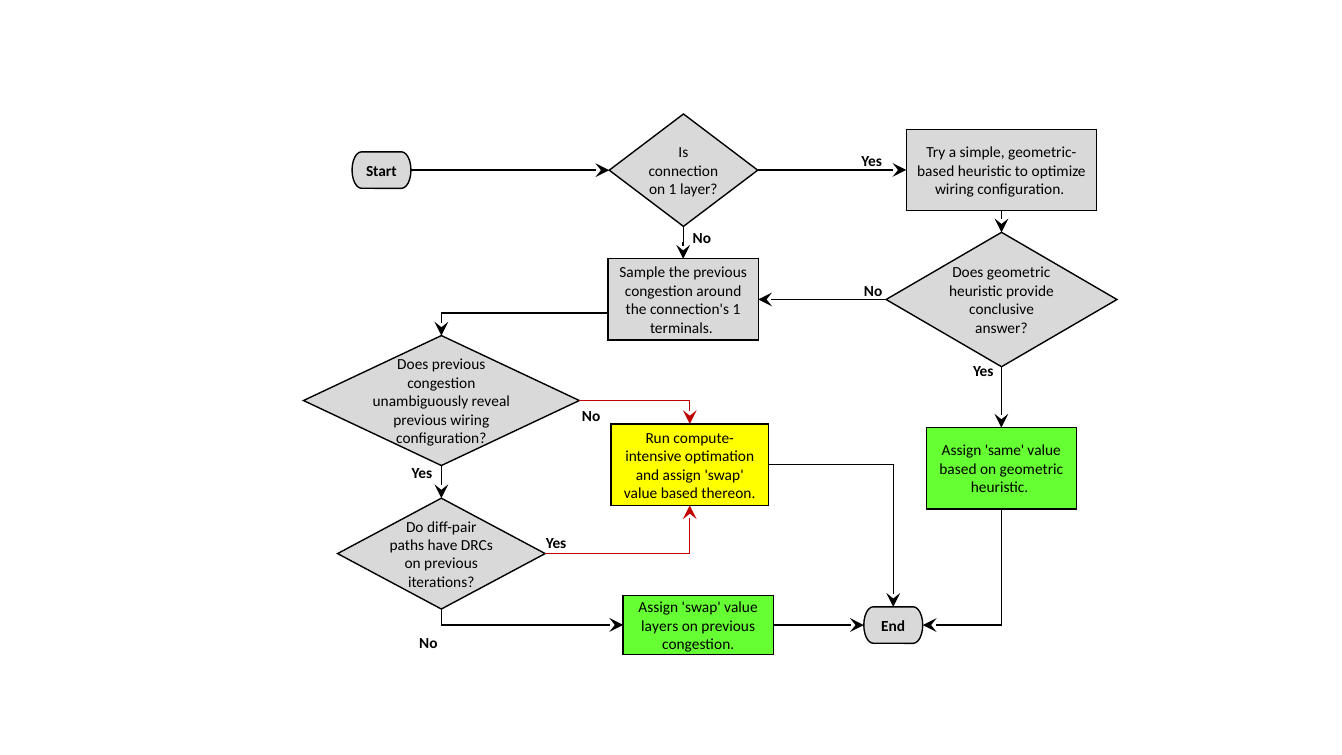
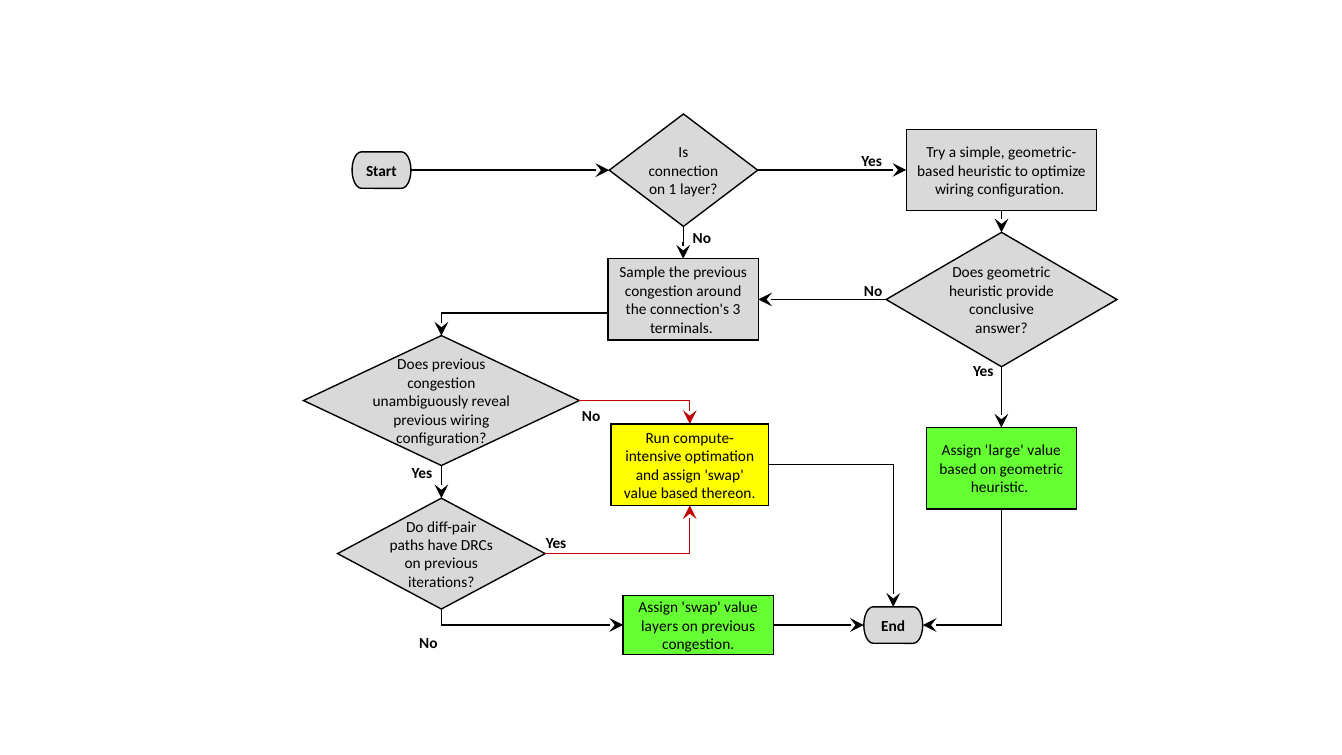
connection's 1: 1 -> 3
same: same -> large
